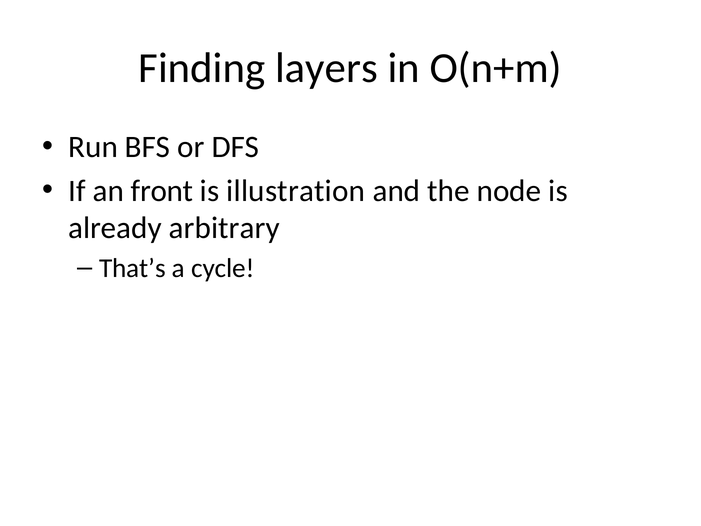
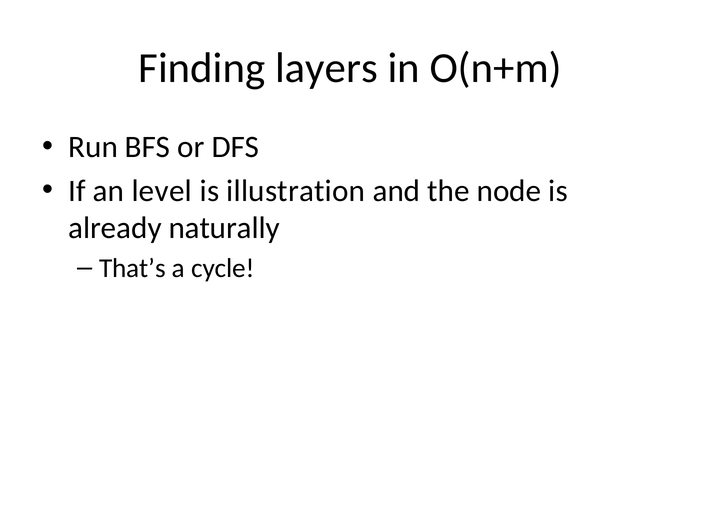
front: front -> level
arbitrary: arbitrary -> naturally
